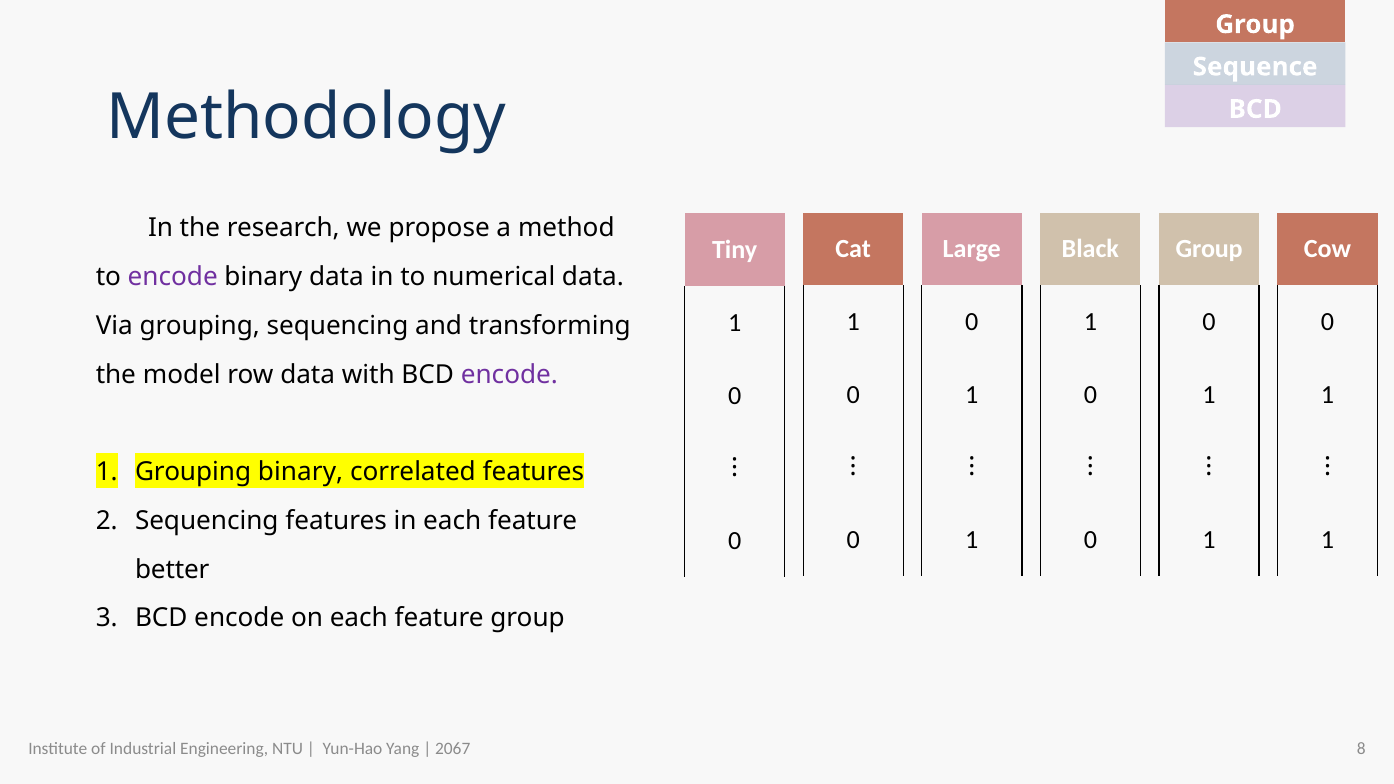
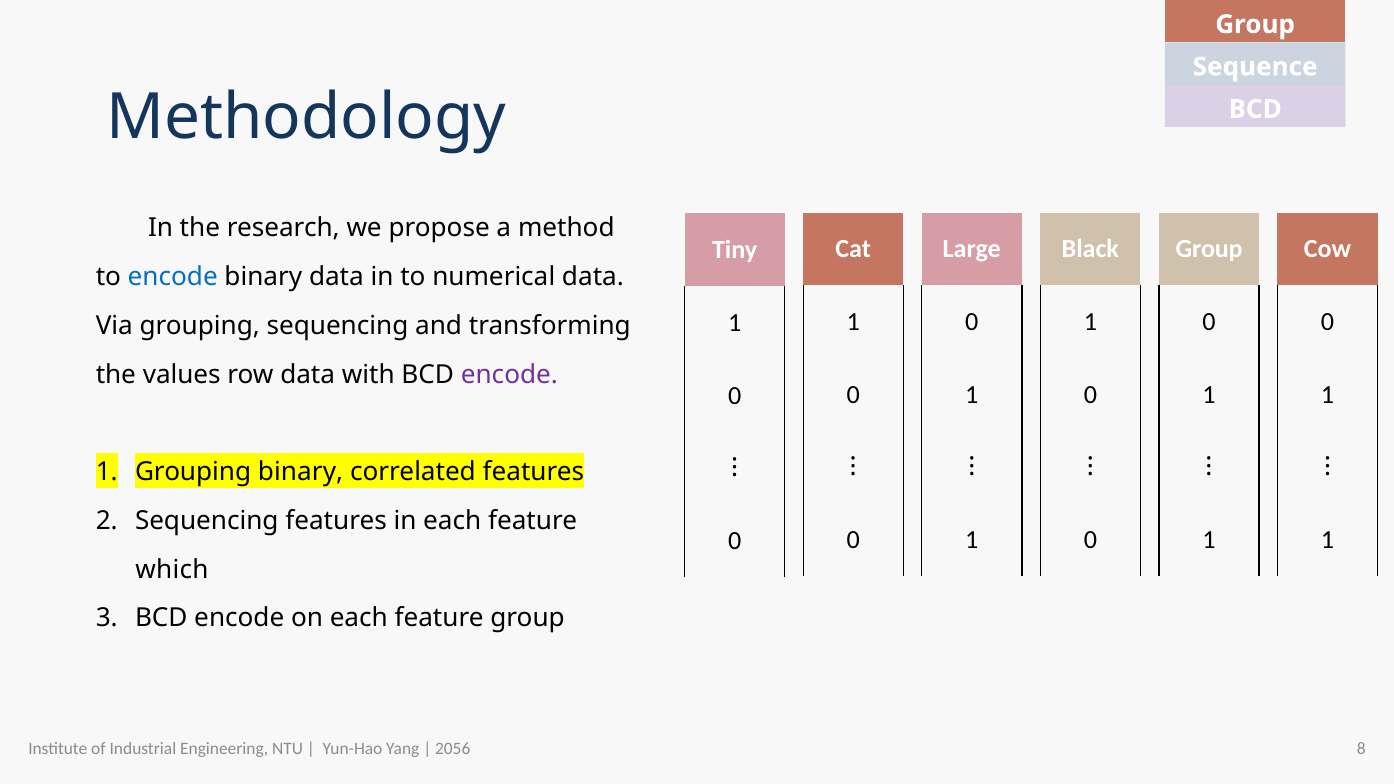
encode at (173, 277) colour: purple -> blue
model: model -> values
better: better -> which
2067: 2067 -> 2056
